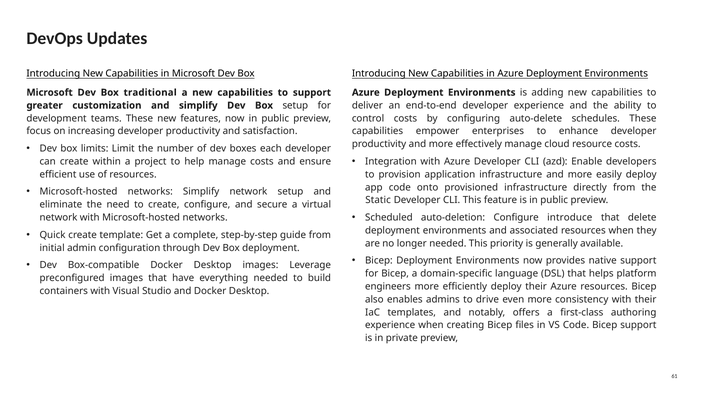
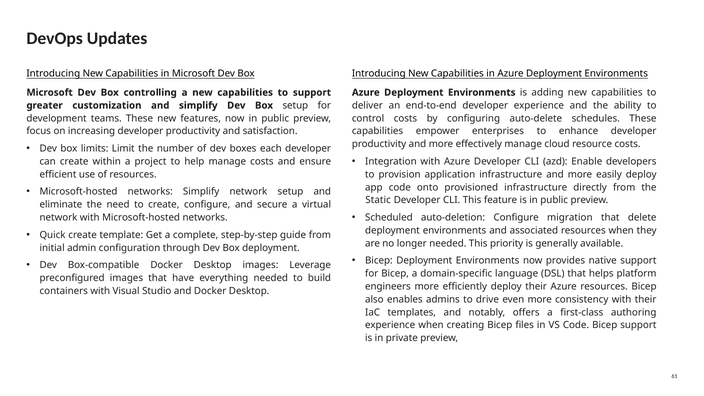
traditional: traditional -> controlling
introduce: introduce -> migration
